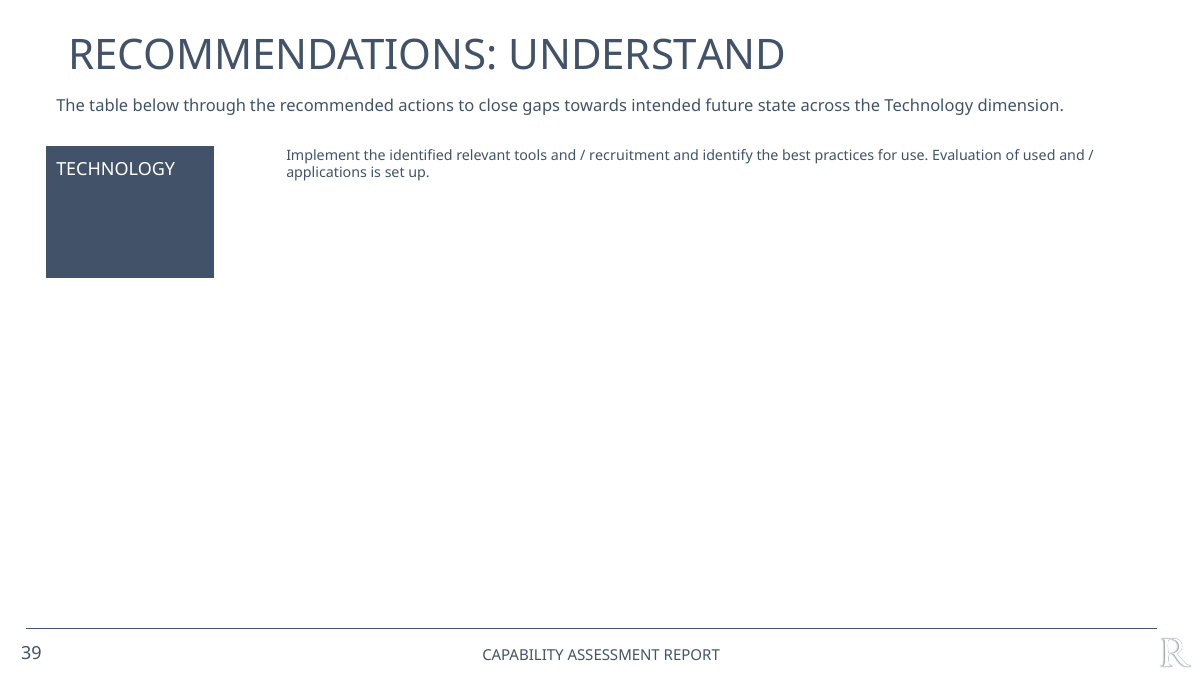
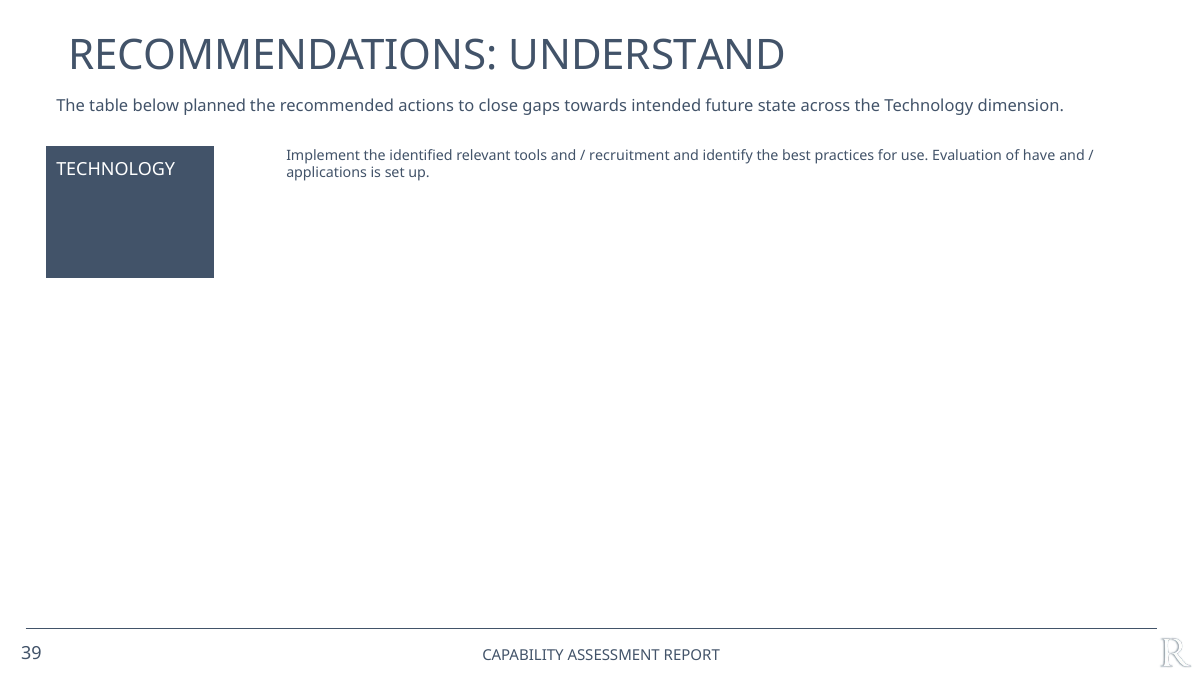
through: through -> planned
used: used -> have
